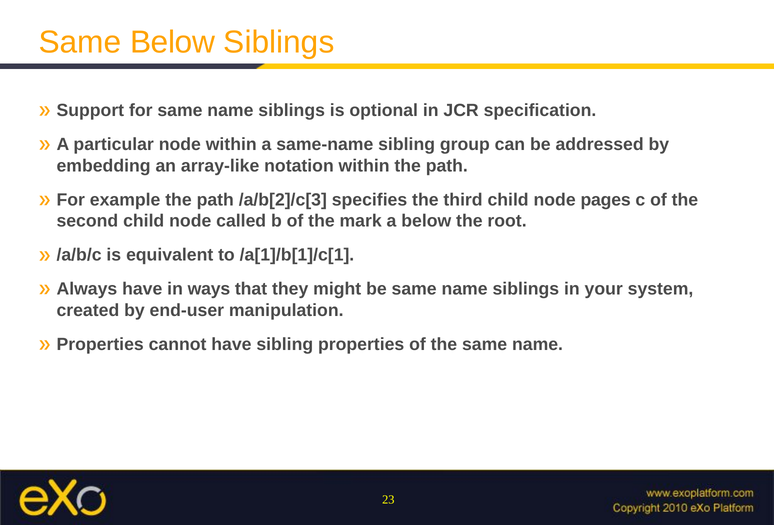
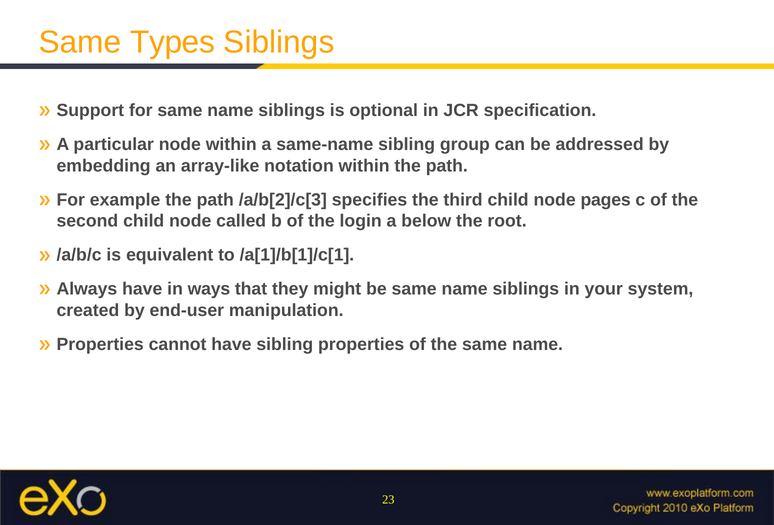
Same Below: Below -> Types
mark: mark -> login
